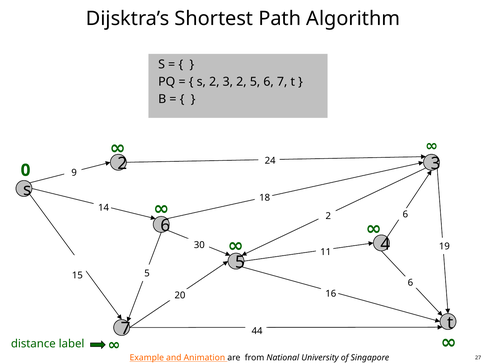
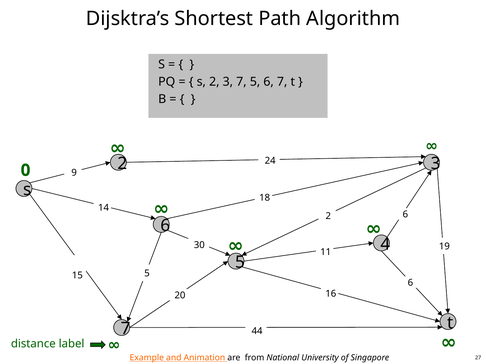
3 2: 2 -> 7
